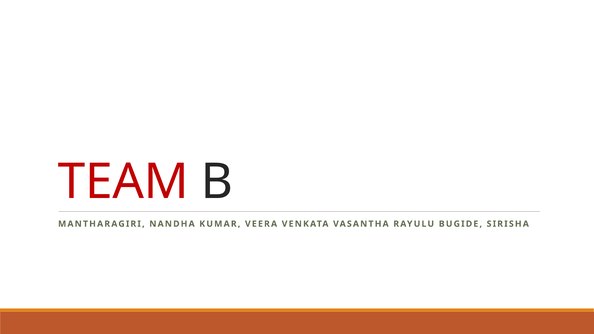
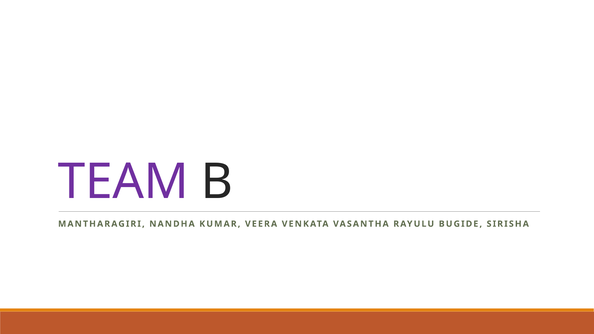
TEAM colour: red -> purple
